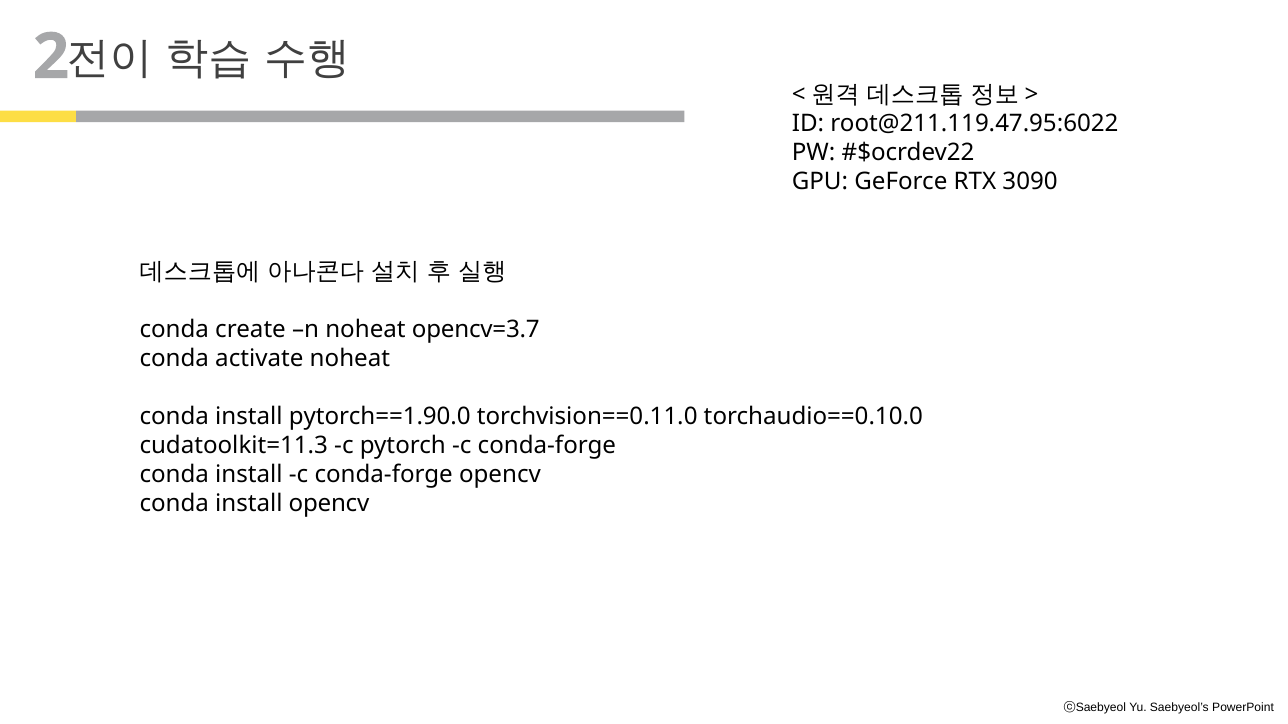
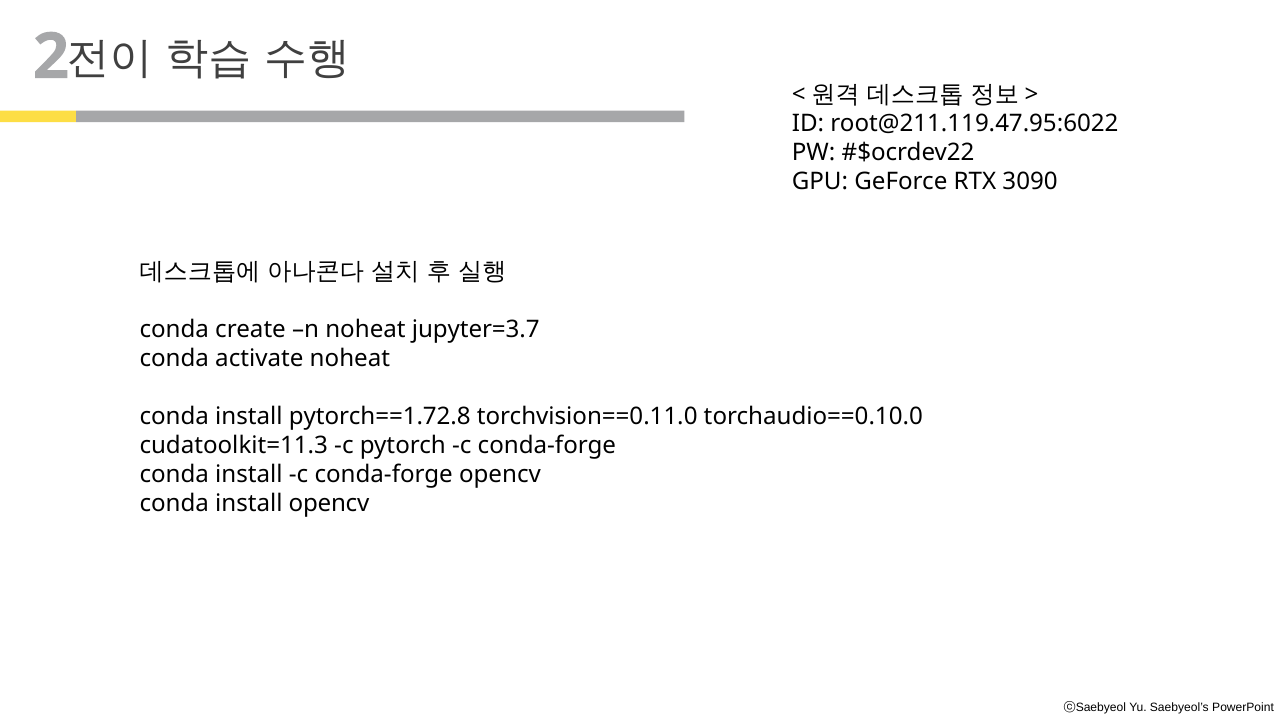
opencv=3.7: opencv=3.7 -> jupyter=3.7
pytorch==1.90.0: pytorch==1.90.0 -> pytorch==1.72.8
